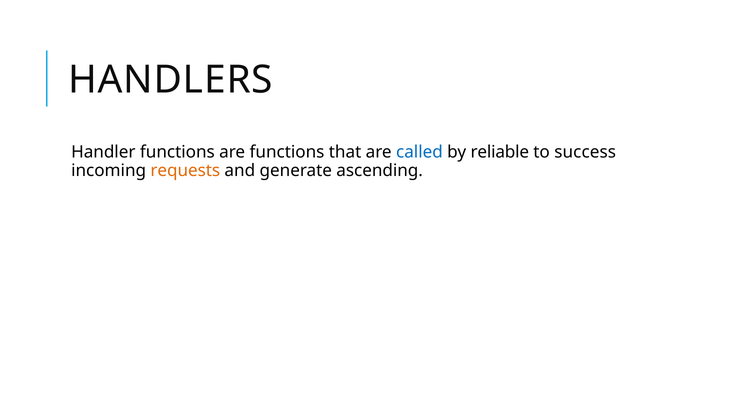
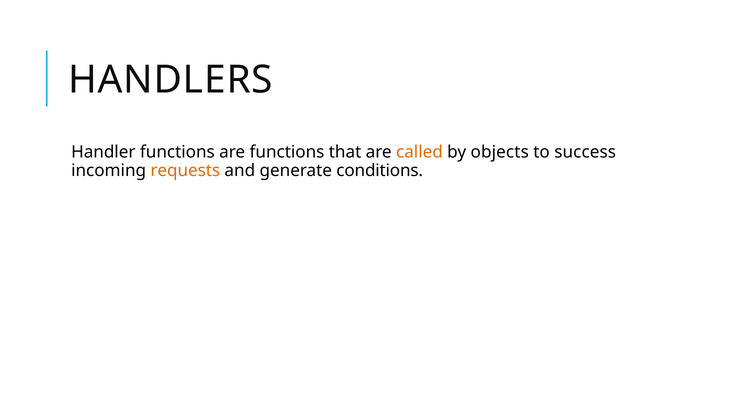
called colour: blue -> orange
reliable: reliable -> objects
ascending: ascending -> conditions
